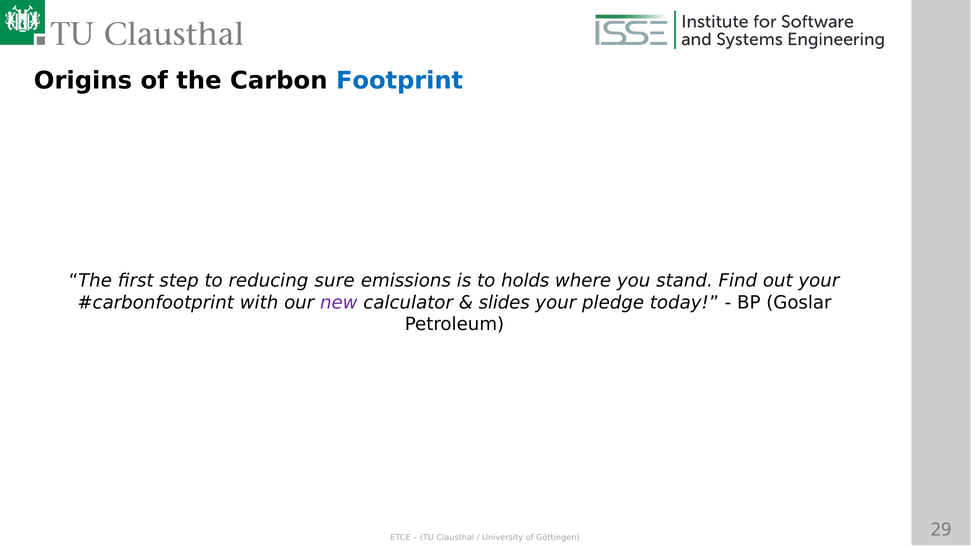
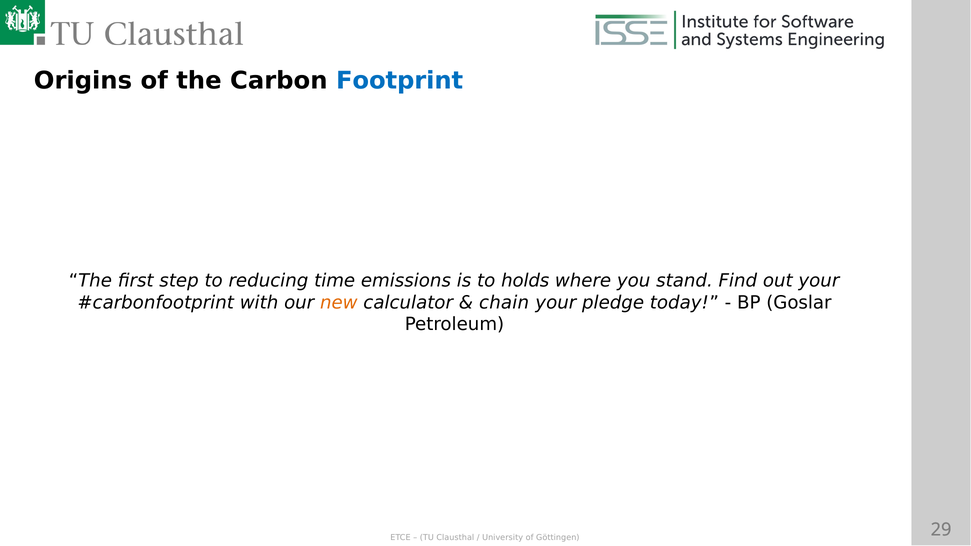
sure: sure -> time
new colour: purple -> orange
slides: slides -> chain
